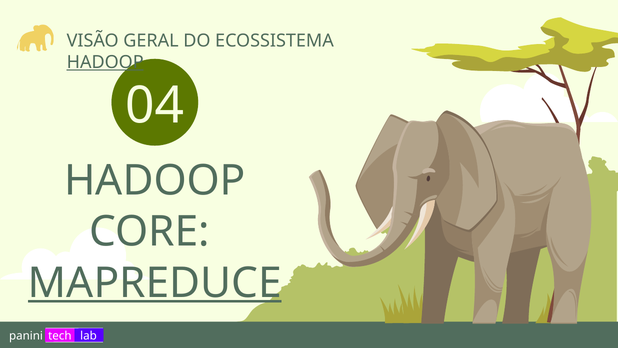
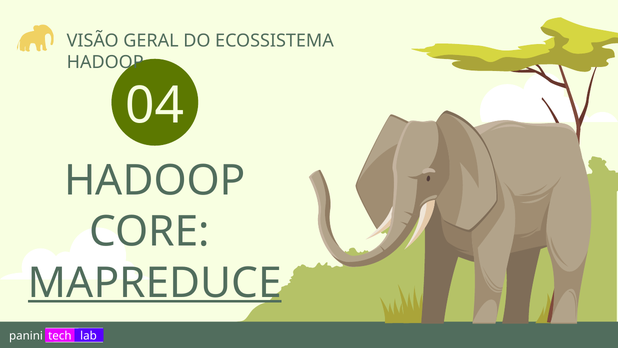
HADOOP at (105, 62) underline: present -> none
